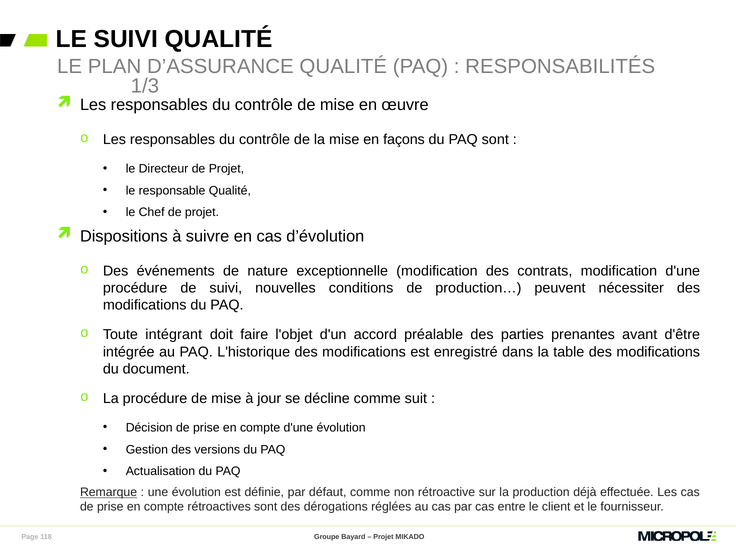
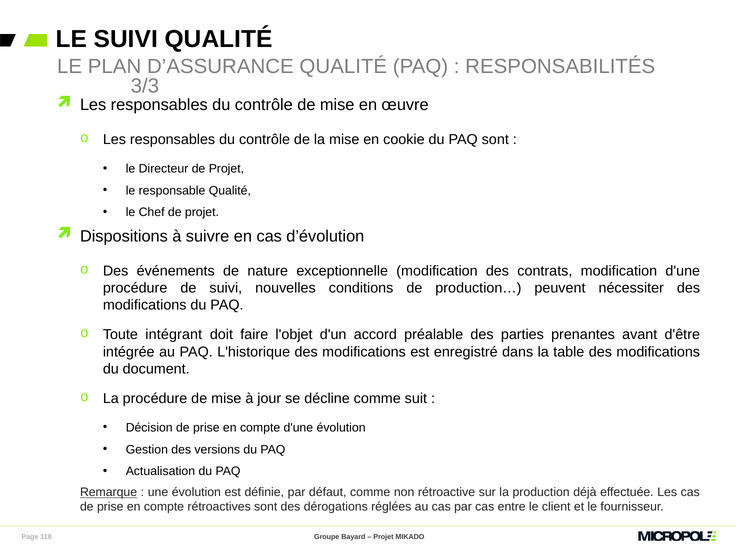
1/3: 1/3 -> 3/3
façons: façons -> cookie
